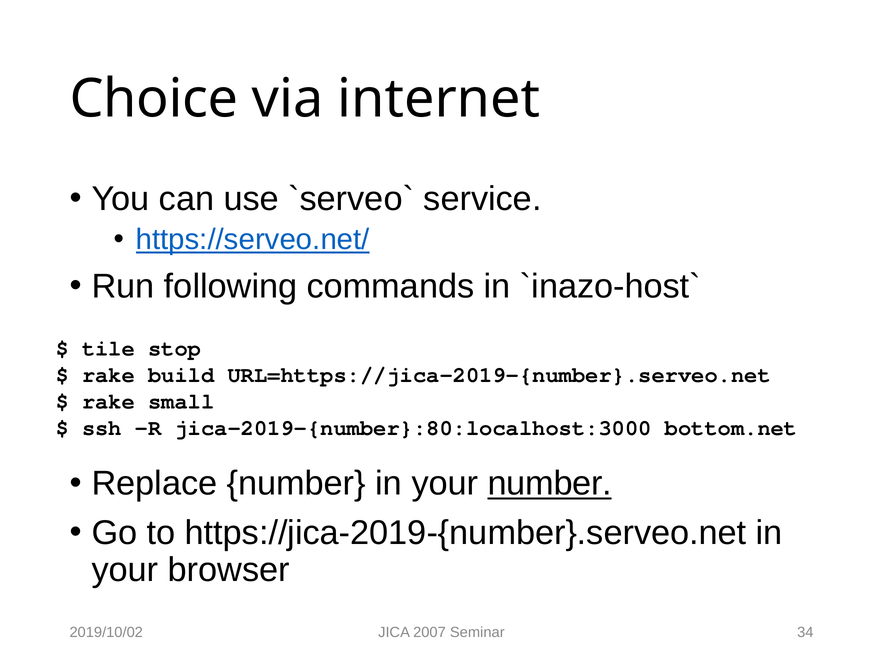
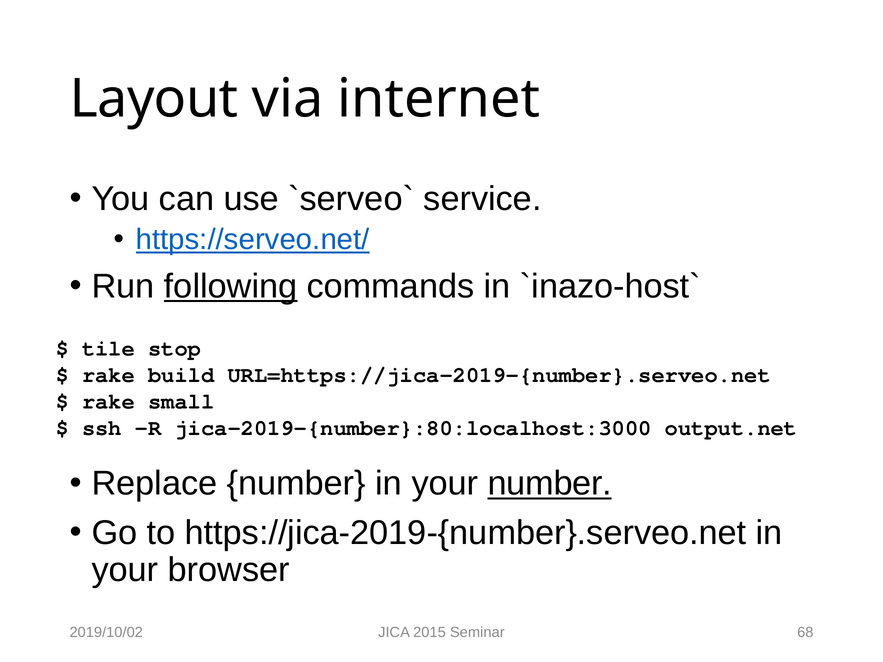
Choice: Choice -> Layout
following underline: none -> present
bottom.net: bottom.net -> output.net
2007: 2007 -> 2015
34: 34 -> 68
